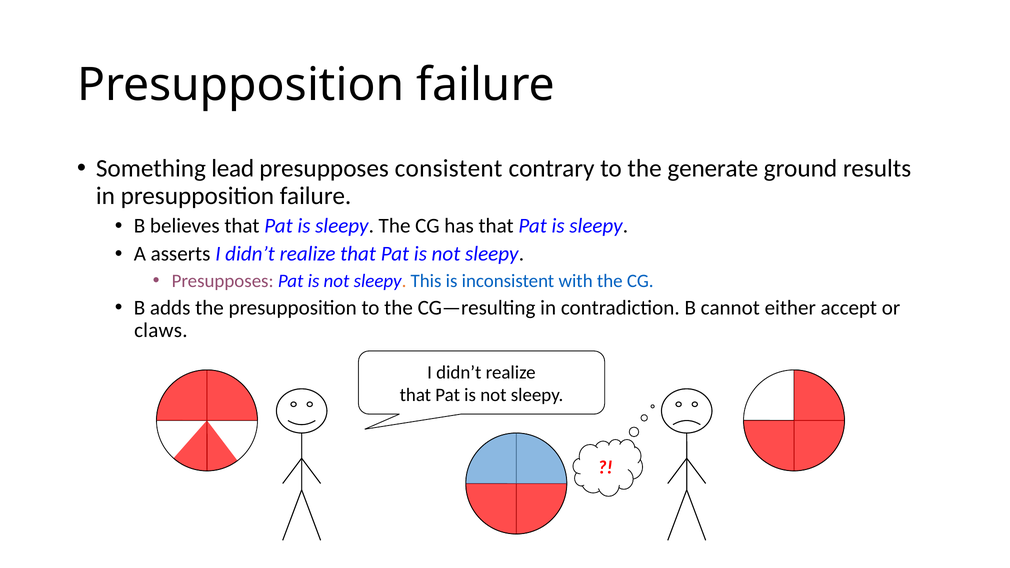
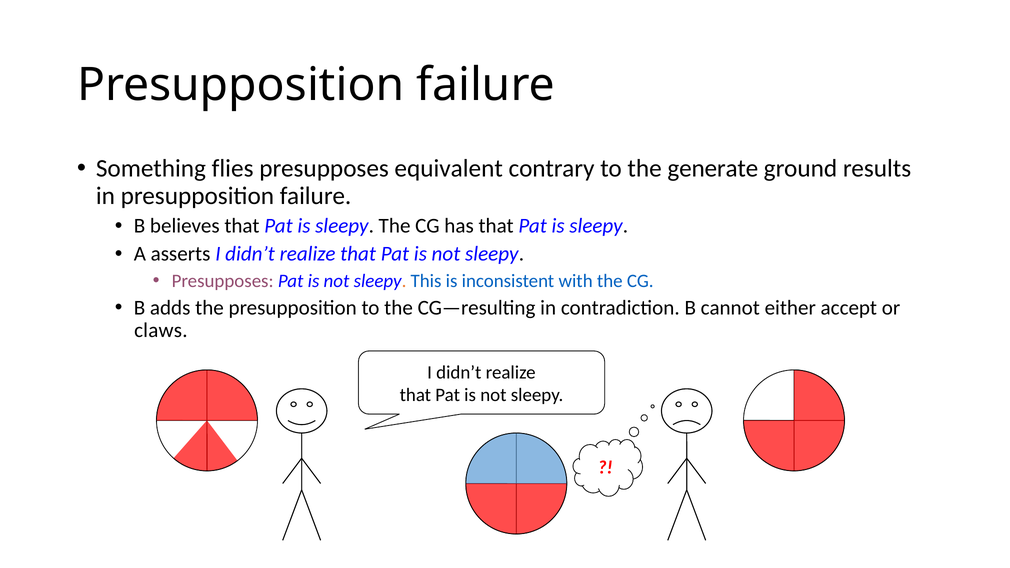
lead: lead -> flies
consistent: consistent -> equivalent
